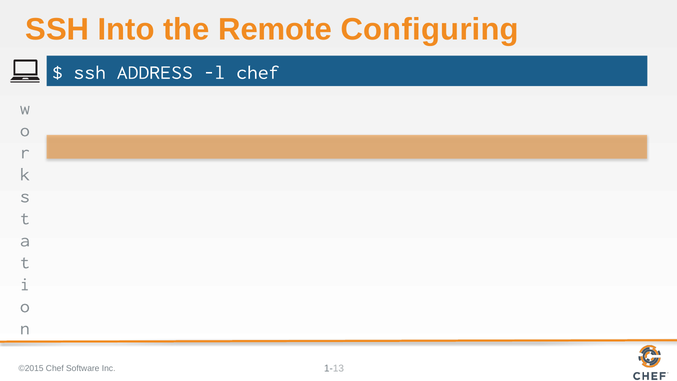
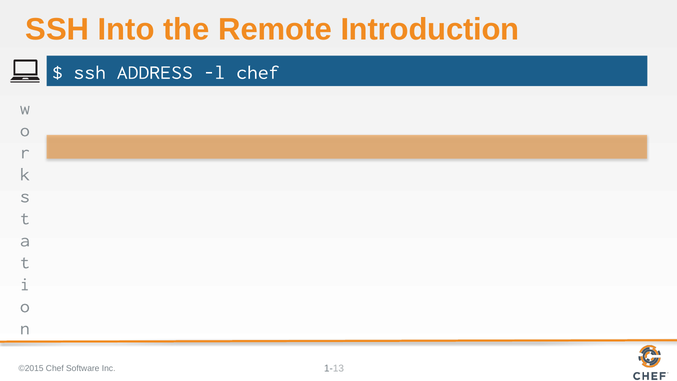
Configuring: Configuring -> Introduction
